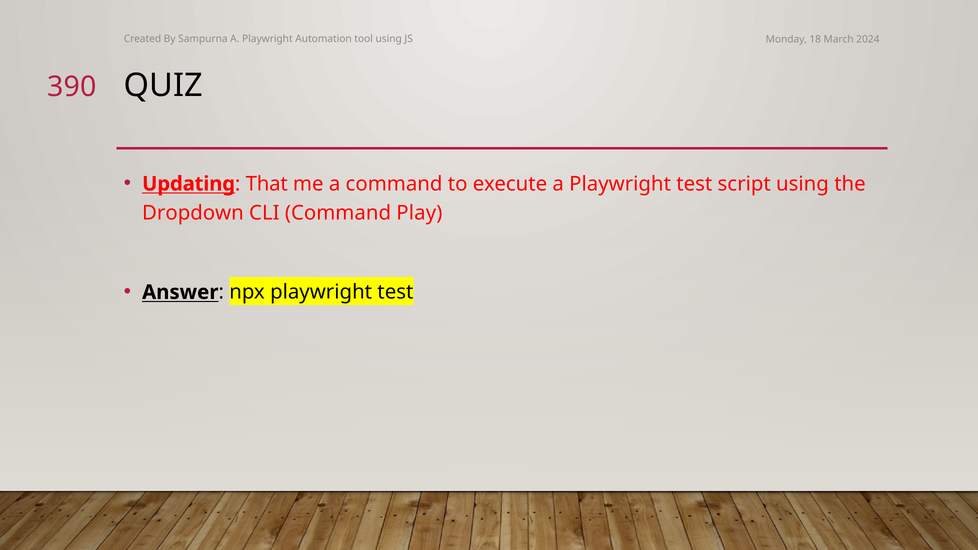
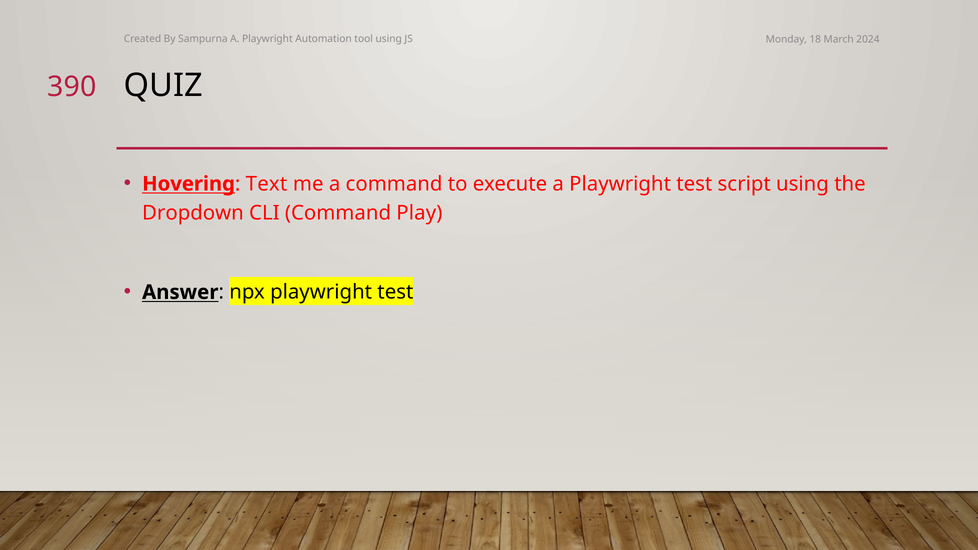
Updating: Updating -> Hovering
That: That -> Text
